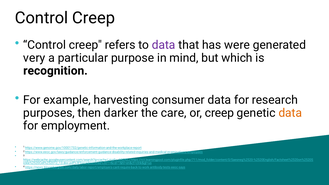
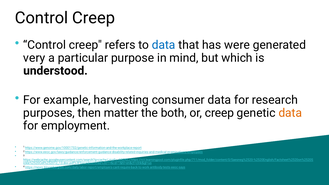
data at (164, 45) colour: purple -> blue
recognition: recognition -> understood
darker: darker -> matter
care: care -> both
